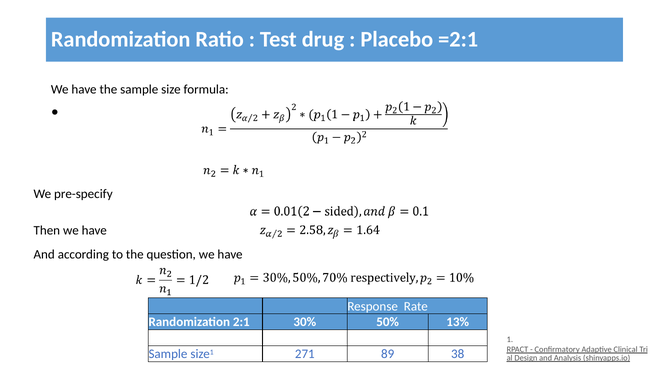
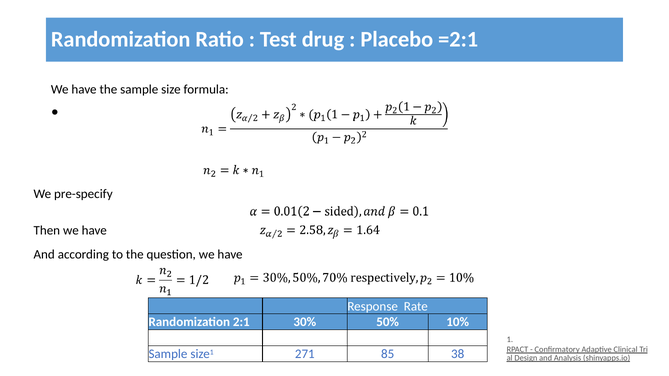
13%: 13% -> 10%
89: 89 -> 85
